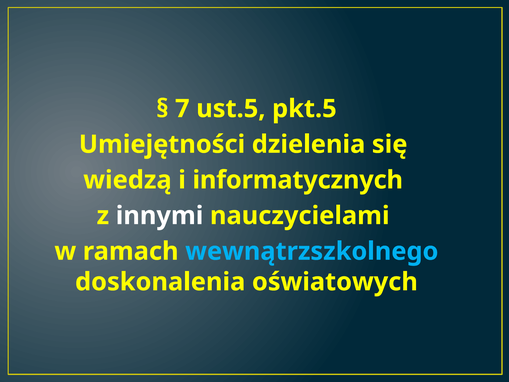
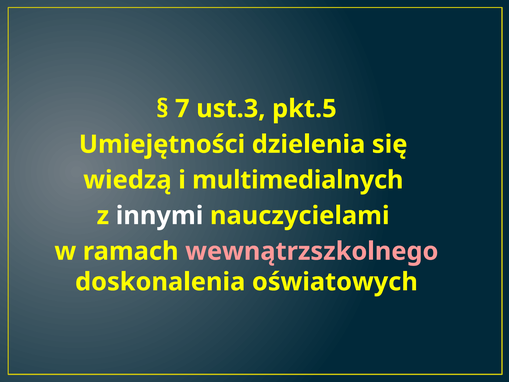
ust.5: ust.5 -> ust.3
informatycznych: informatycznych -> multimedialnych
wewnątrzszkolnego colour: light blue -> pink
